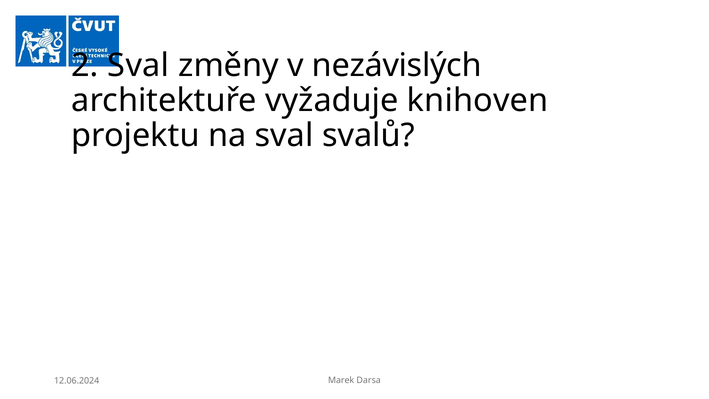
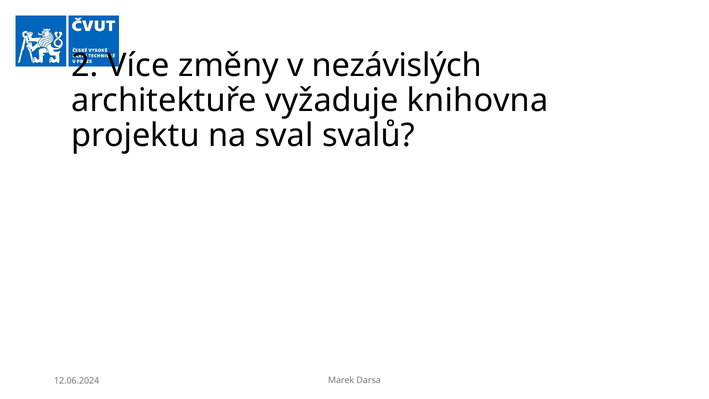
2 Sval: Sval -> Více
knihoven: knihoven -> knihovna
